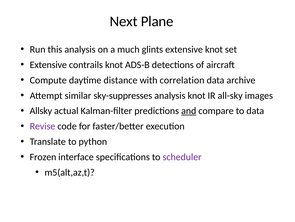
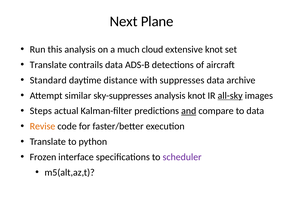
glints: glints -> cloud
Extensive at (48, 65): Extensive -> Translate
contrails knot: knot -> data
Compute: Compute -> Standard
correlation: correlation -> suppresses
all-sky underline: none -> present
Allsky: Allsky -> Steps
Revise colour: purple -> orange
